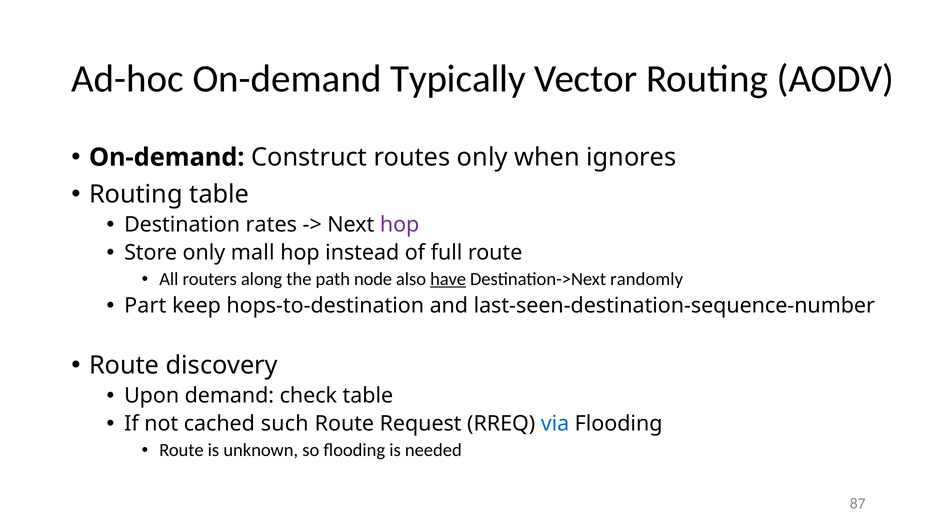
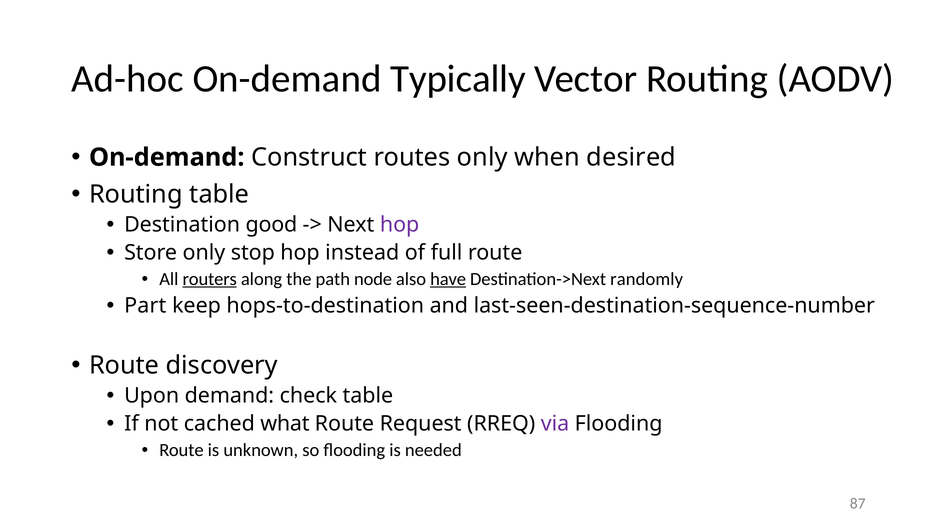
ignores: ignores -> desired
rates: rates -> good
mall: mall -> stop
routers underline: none -> present
such: such -> what
via colour: blue -> purple
